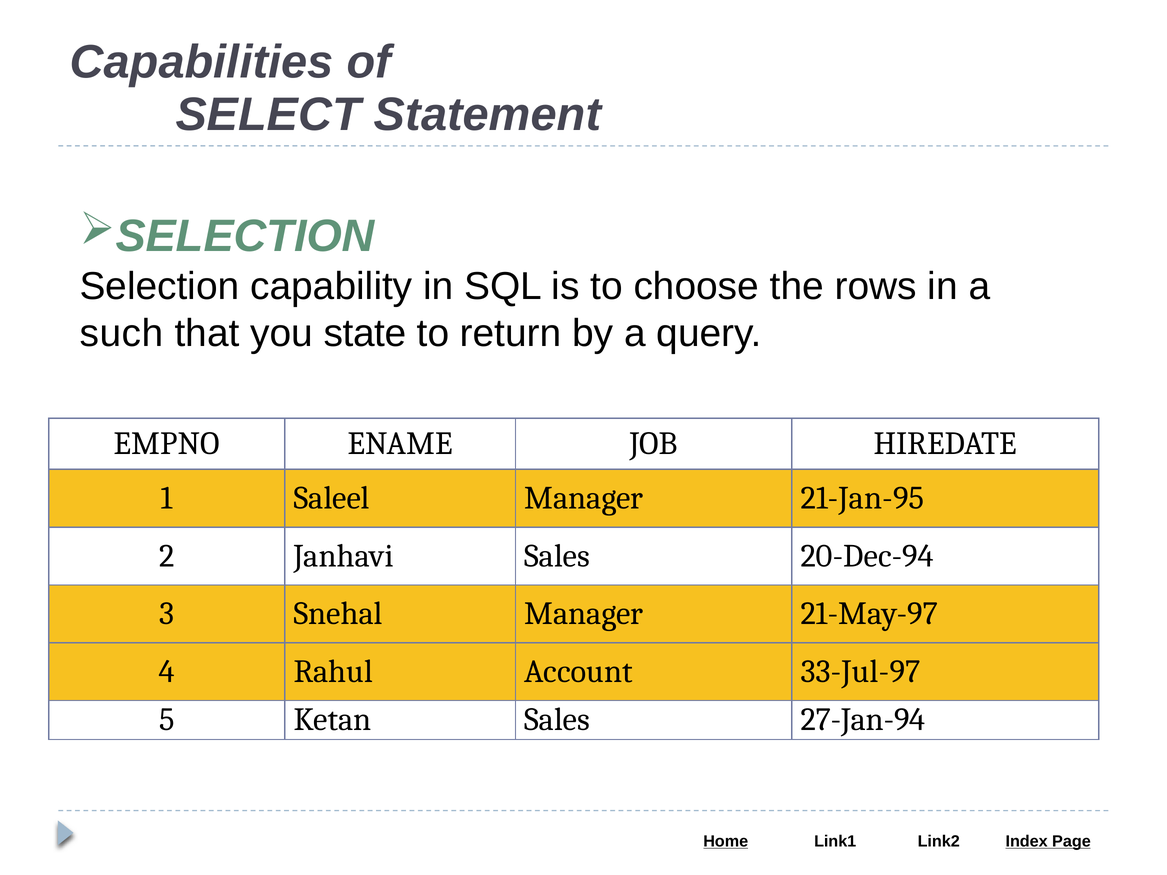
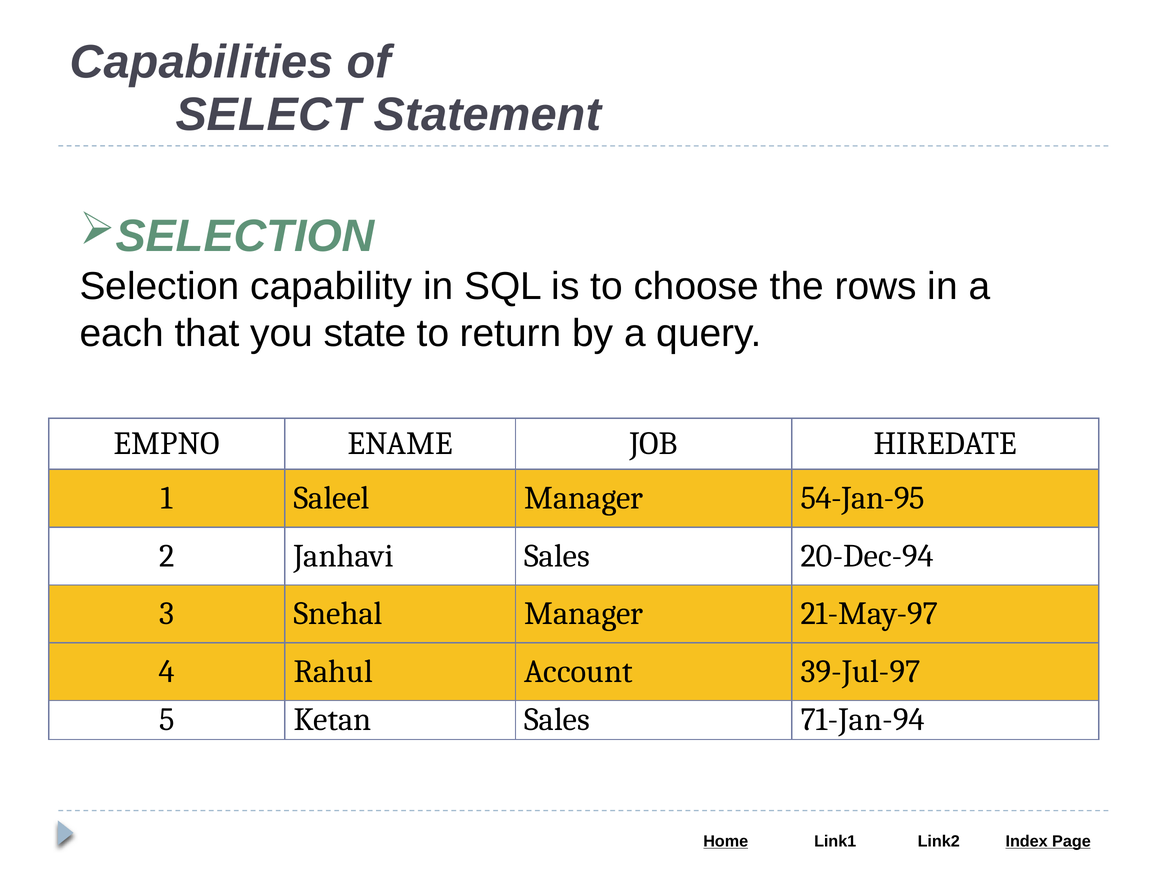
such: such -> each
21-Jan-95: 21-Jan-95 -> 54-Jan-95
33-Jul-97: 33-Jul-97 -> 39-Jul-97
27-Jan-94: 27-Jan-94 -> 71-Jan-94
